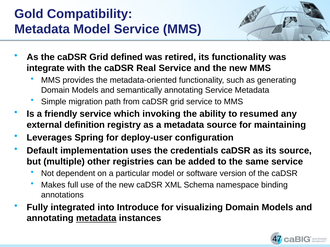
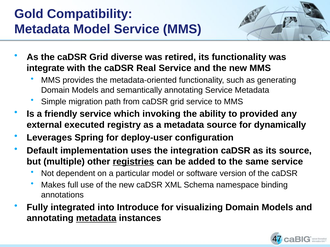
defined: defined -> diverse
resumed: resumed -> provided
definition: definition -> executed
maintaining: maintaining -> dynamically
credentials: credentials -> integration
registries underline: none -> present
